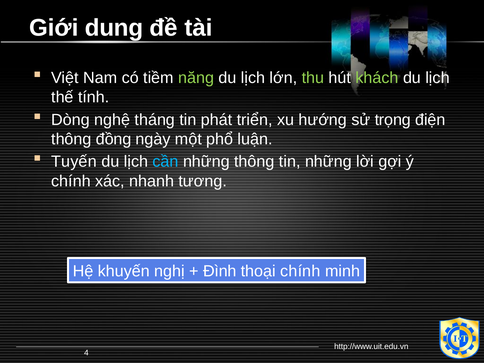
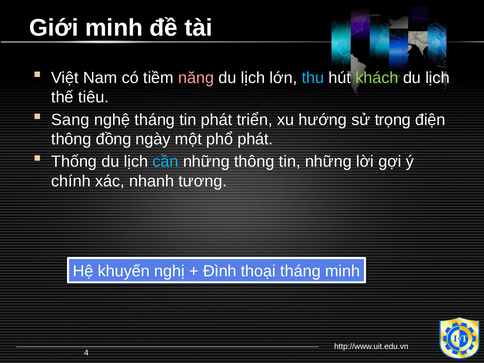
Giới dung: dung -> minh
năng colour: light green -> pink
thu colour: light green -> light blue
tính: tính -> tiêu
Dòng: Dòng -> Sang
phổ luận: luận -> phát
Tuyến: Tuyến -> Thống
thoại chính: chính -> tháng
